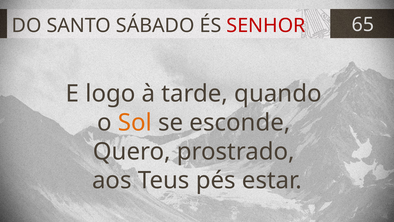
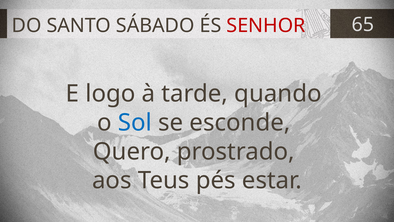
Sol colour: orange -> blue
